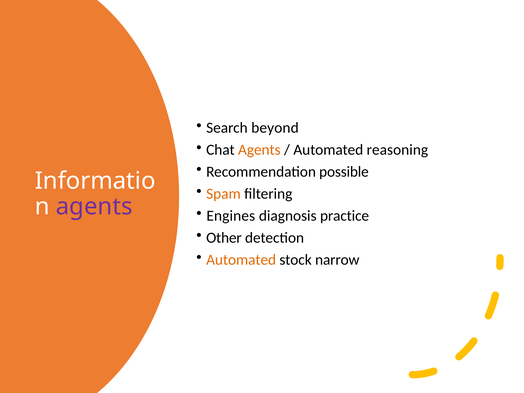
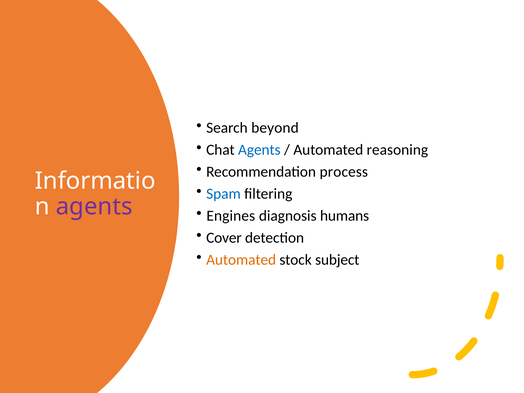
Agents at (259, 150) colour: orange -> blue
possible: possible -> process
Spam colour: orange -> blue
practice: practice -> humans
Other: Other -> Cover
narrow: narrow -> subject
